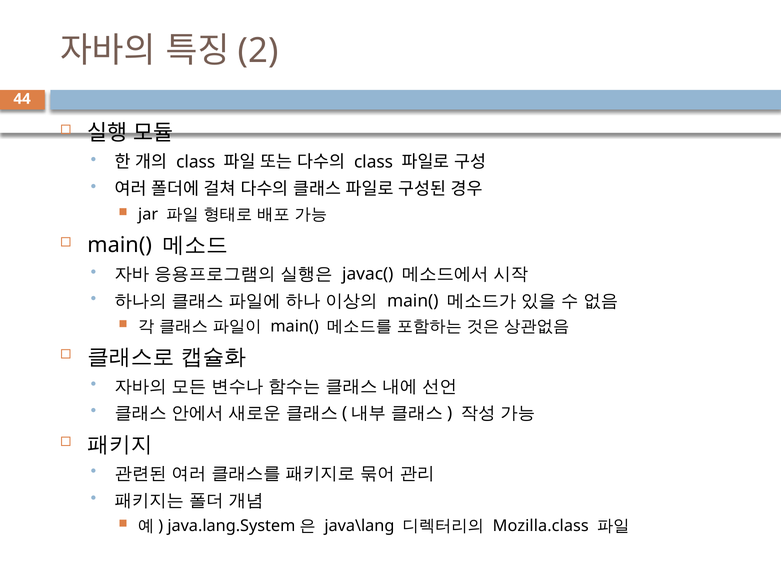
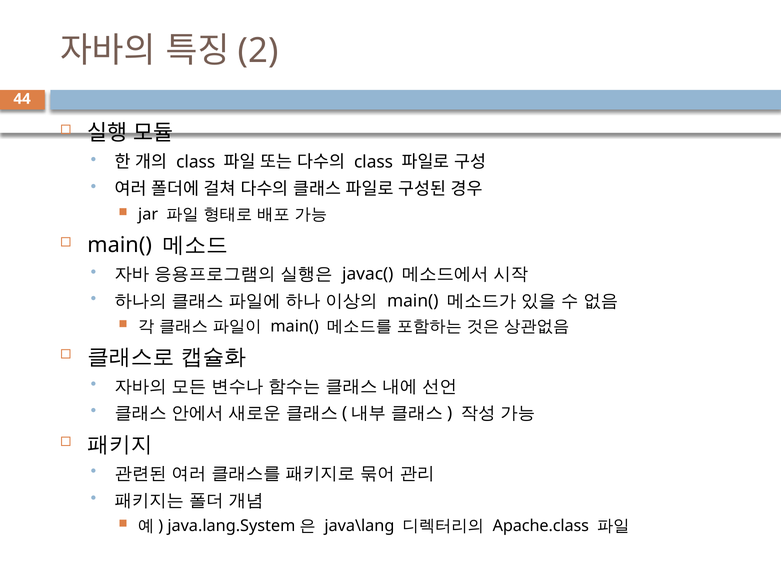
Mozilla.class: Mozilla.class -> Apache.class
